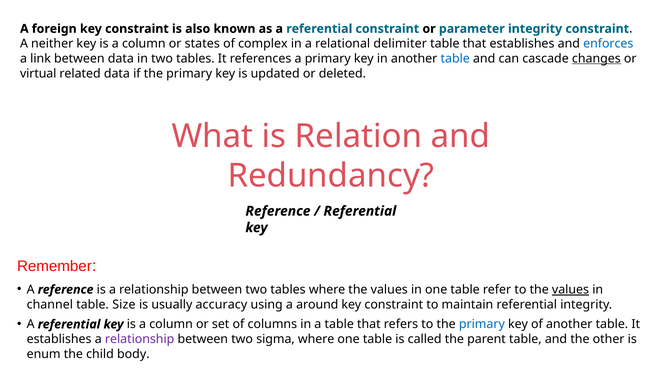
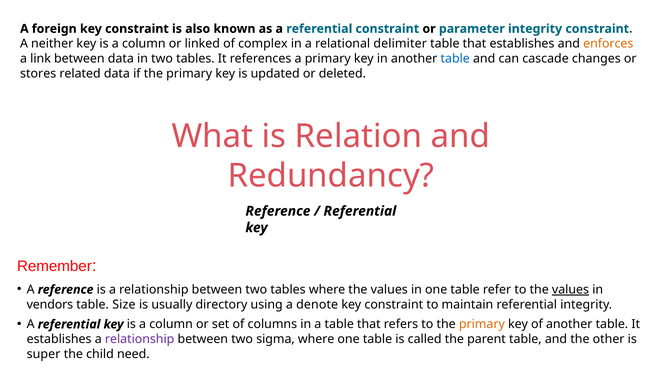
states: states -> linked
enforces colour: blue -> orange
changes underline: present -> none
virtual: virtual -> stores
channel: channel -> vendors
accuracy: accuracy -> directory
around: around -> denote
primary at (482, 325) colour: blue -> orange
enum: enum -> super
body: body -> need
